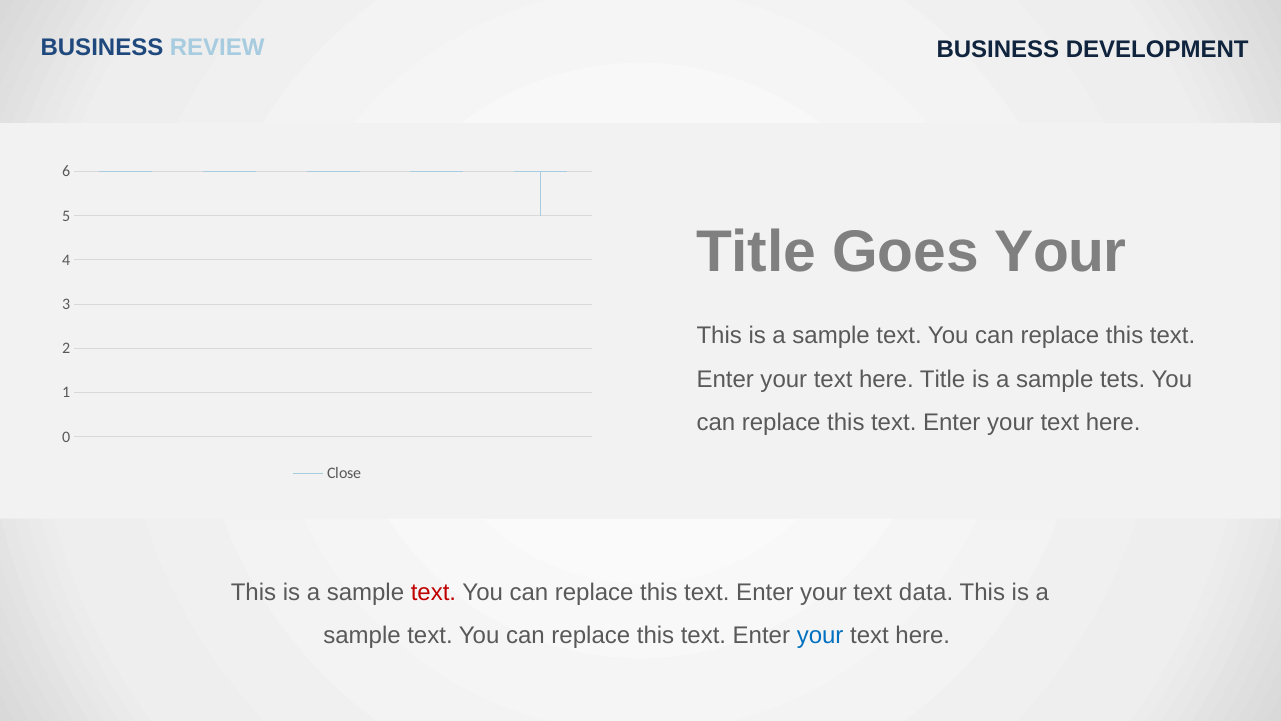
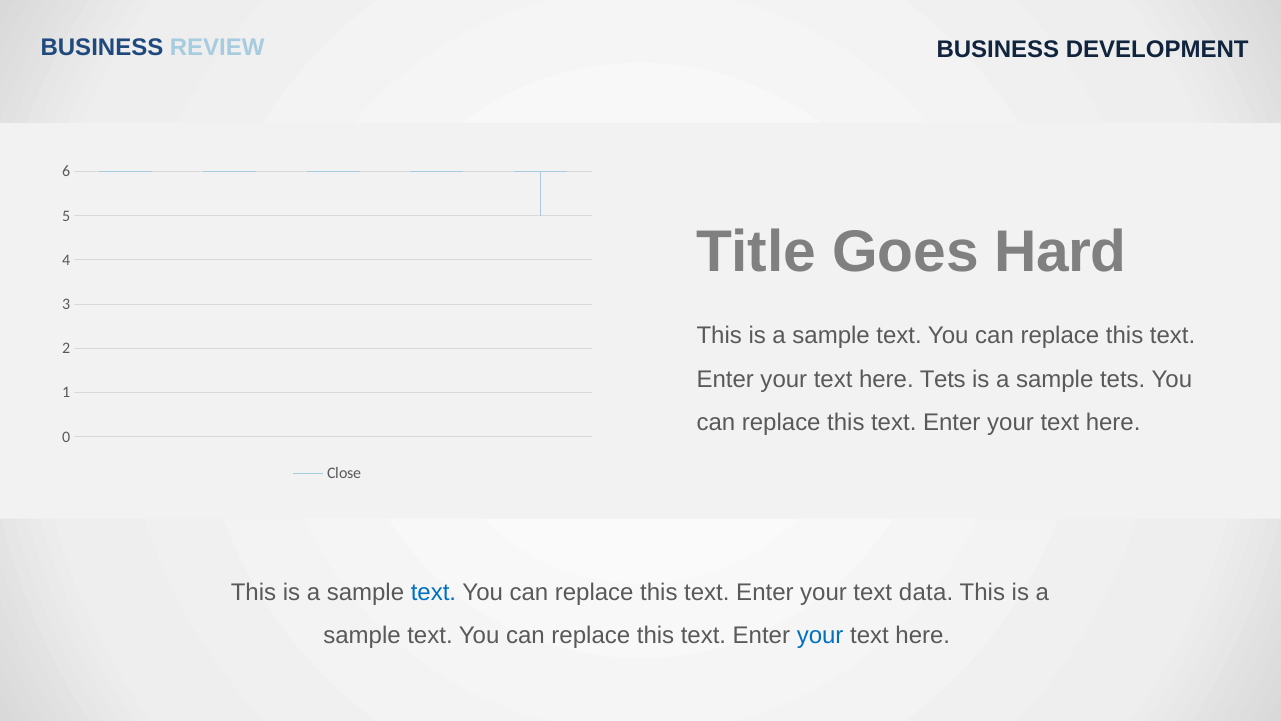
Goes Your: Your -> Hard
here Title: Title -> Tets
text at (433, 592) colour: red -> blue
